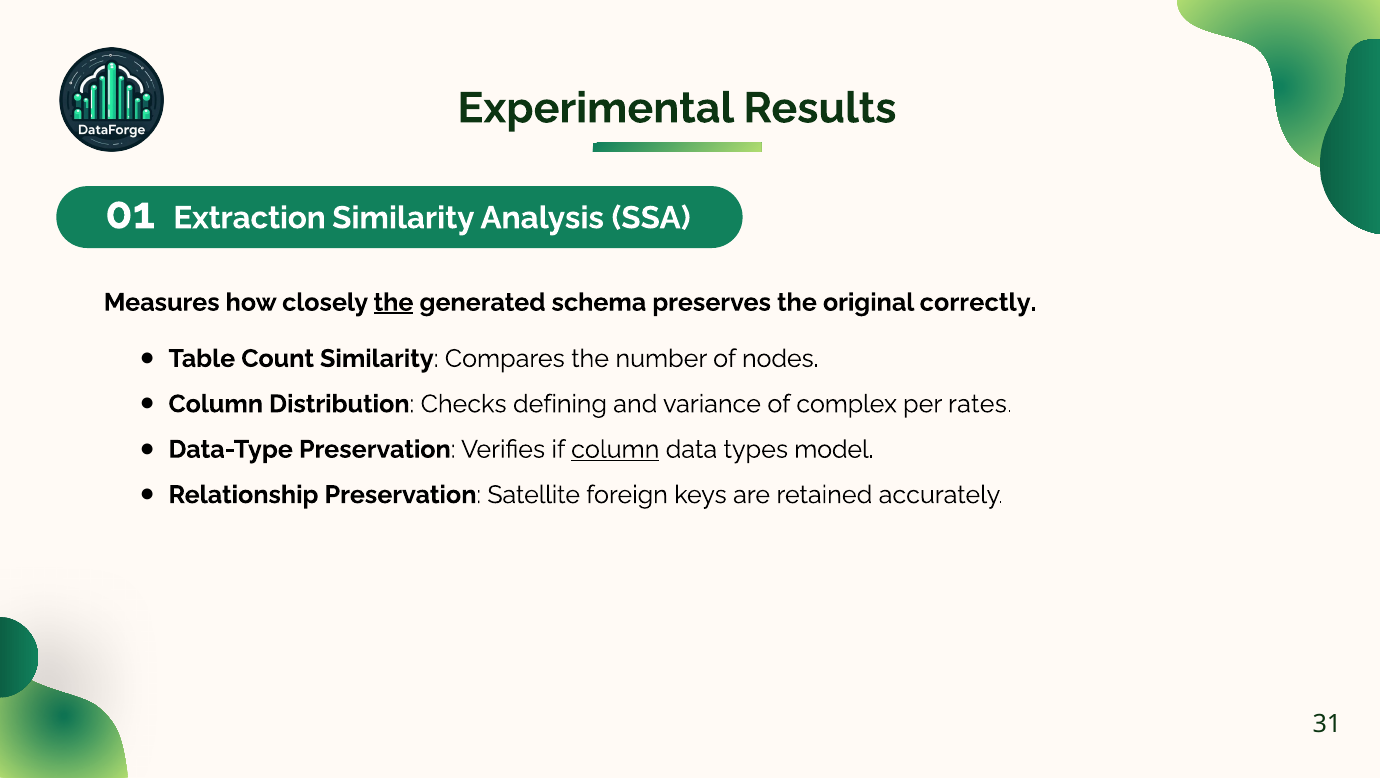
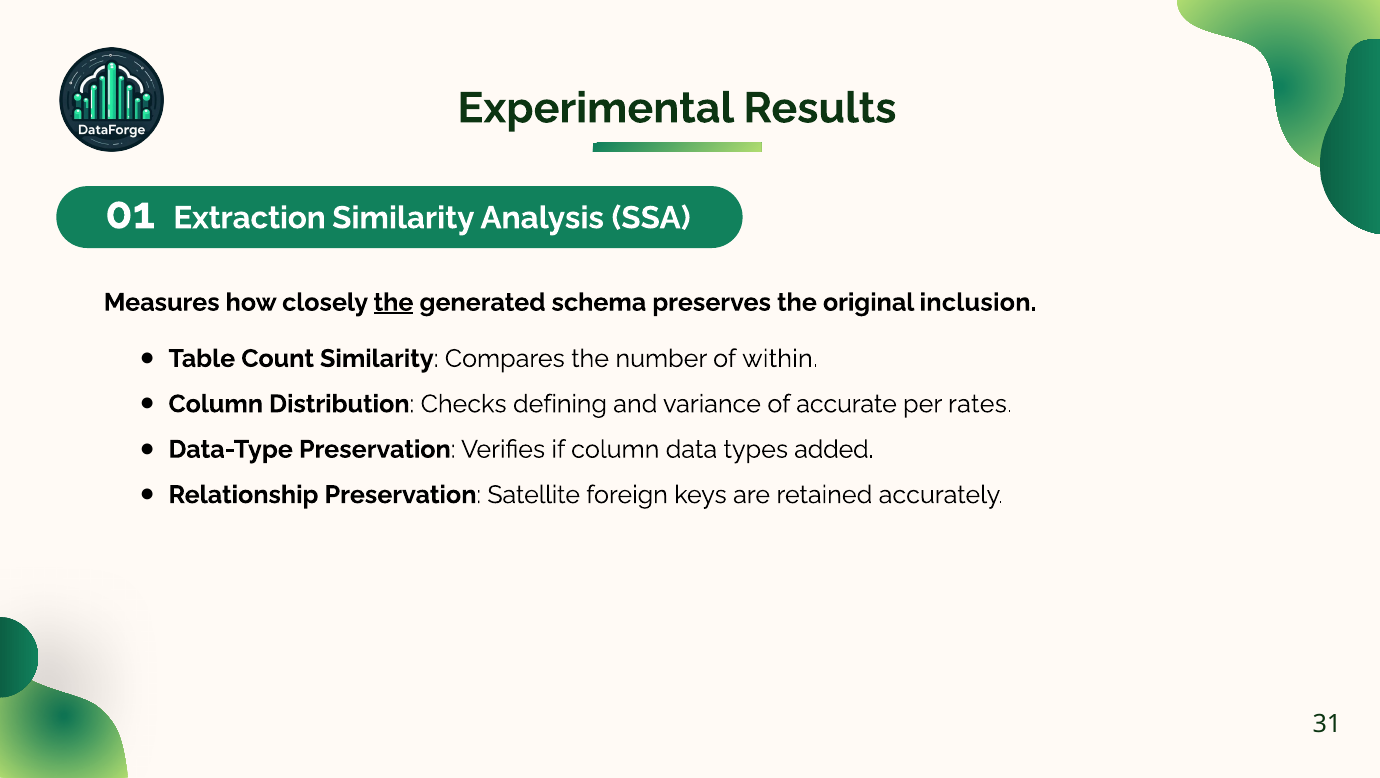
correctly: correctly -> inclusion
nodes: nodes -> within
complex: complex -> accurate
column at (615, 449) underline: present -> none
model: model -> added
